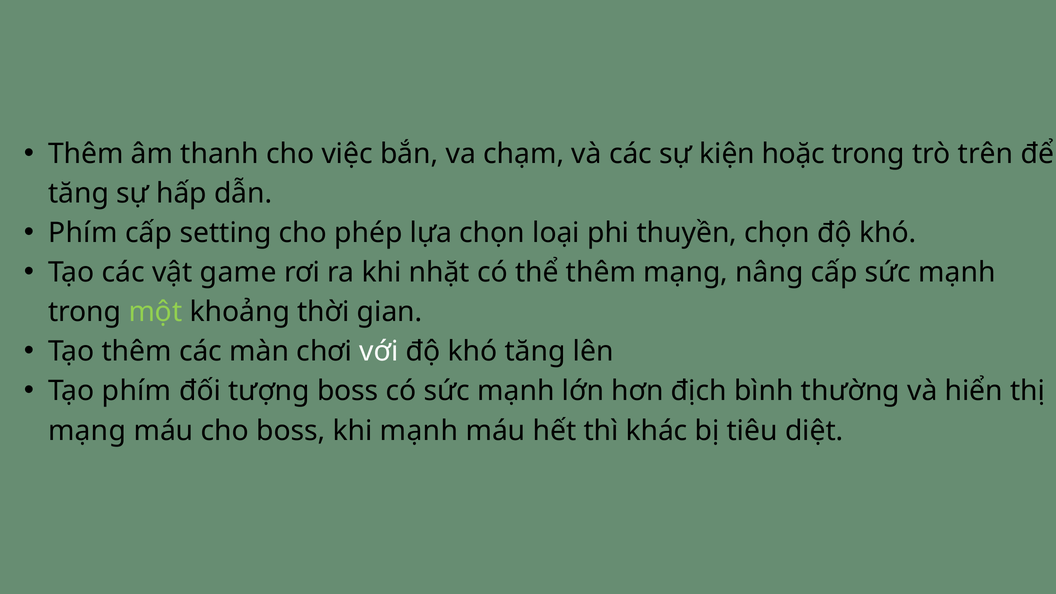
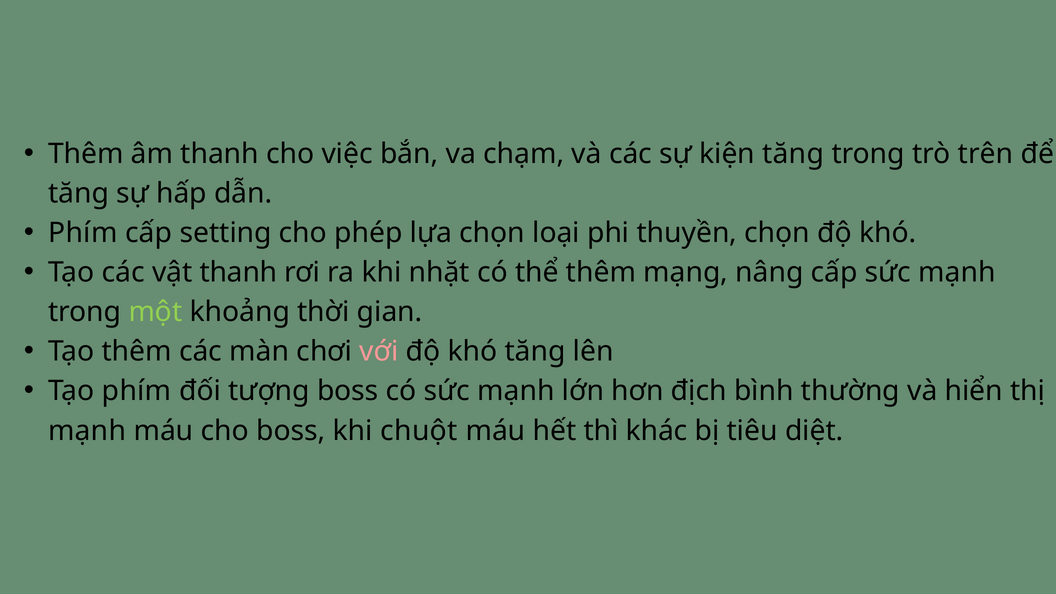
kiện hoặc: hoặc -> tăng
vật game: game -> thanh
với colour: white -> pink
mạng at (87, 431): mạng -> mạnh
khi mạnh: mạnh -> chuột
